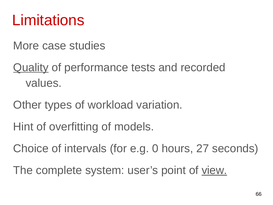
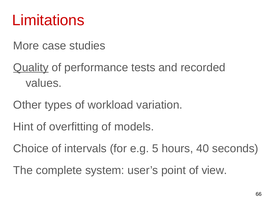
0: 0 -> 5
27: 27 -> 40
view underline: present -> none
